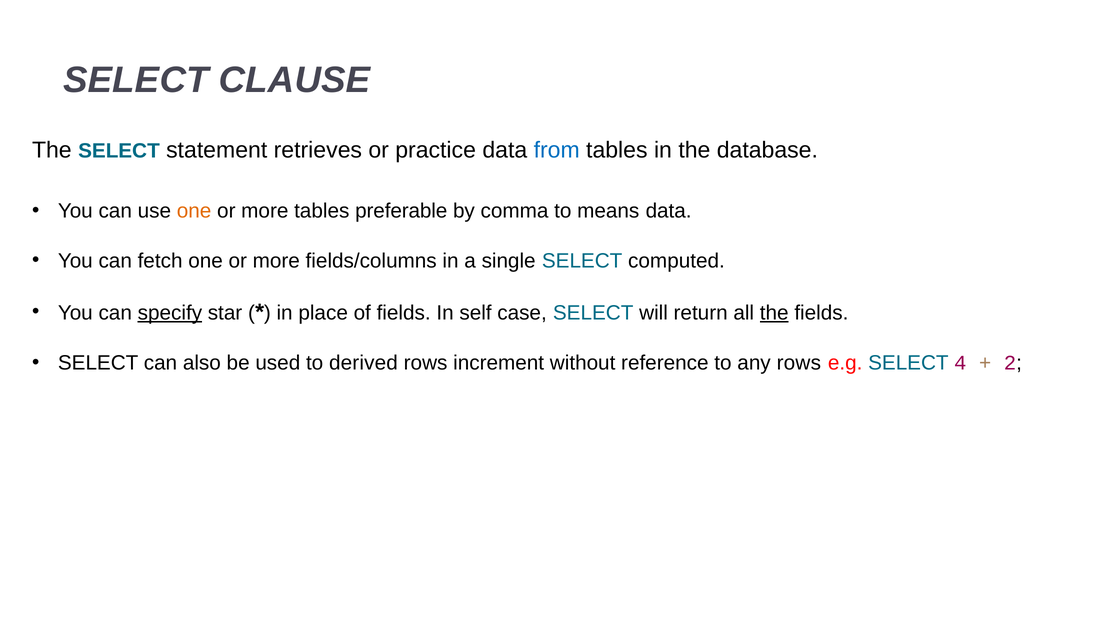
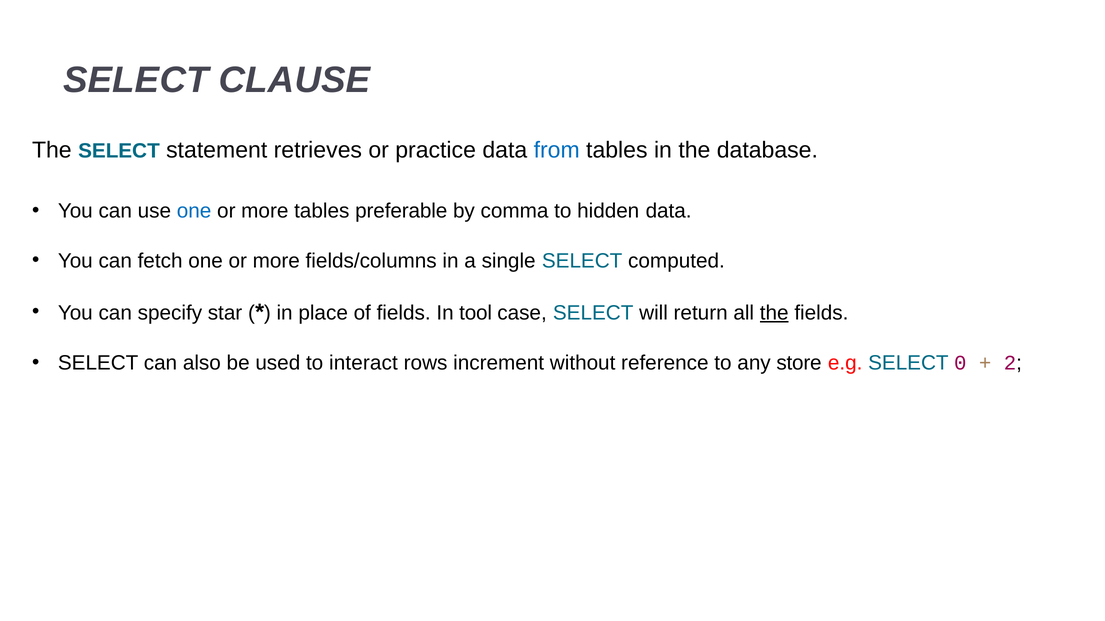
one at (194, 211) colour: orange -> blue
means: means -> hidden
specify underline: present -> none
self: self -> tool
derived: derived -> interact
any rows: rows -> store
4: 4 -> 0
